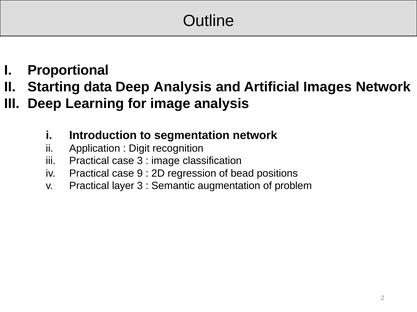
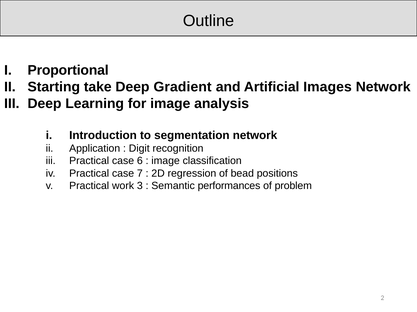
data: data -> take
Deep Analysis: Analysis -> Gradient
case 3: 3 -> 6
9: 9 -> 7
layer: layer -> work
augmentation: augmentation -> performances
